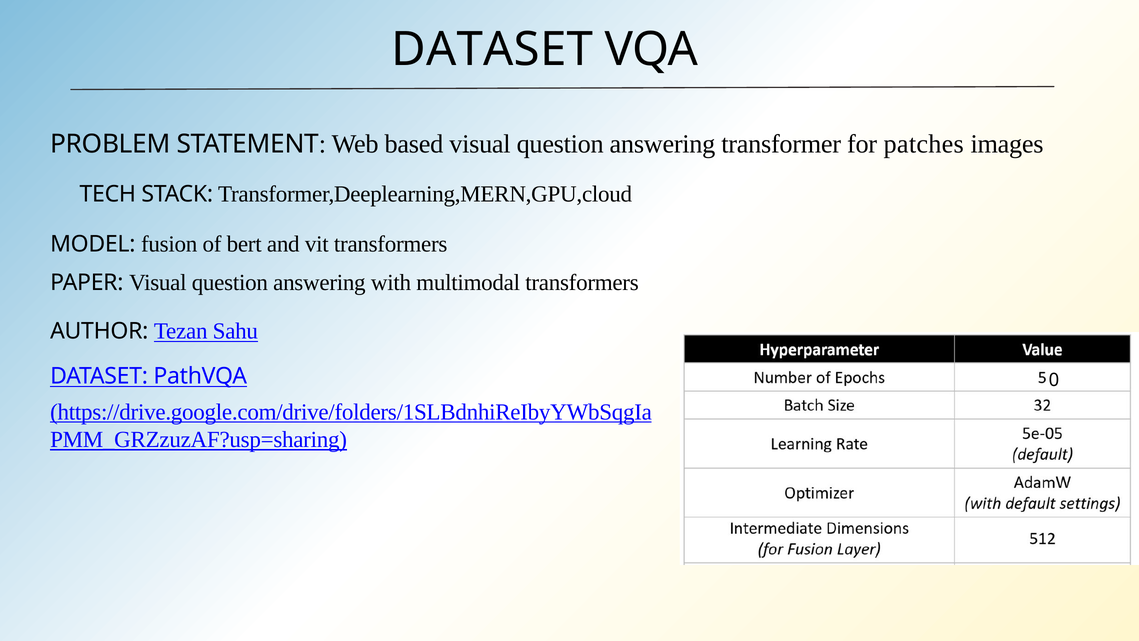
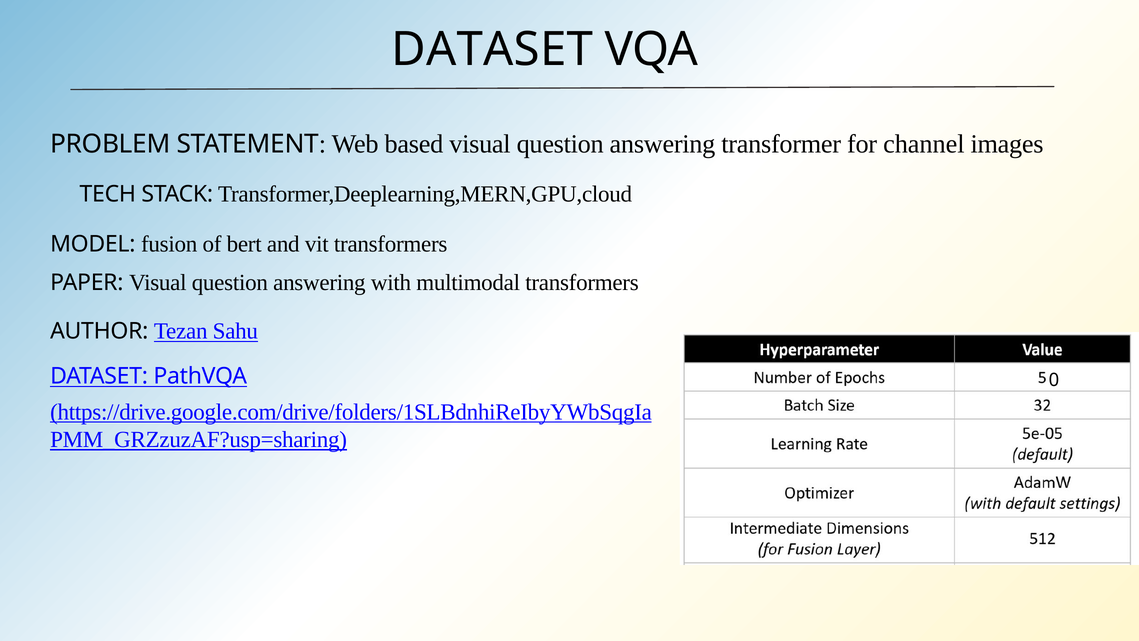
patches: patches -> channel
